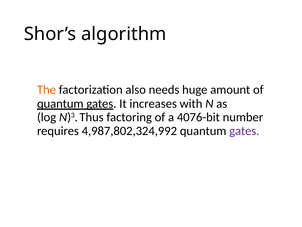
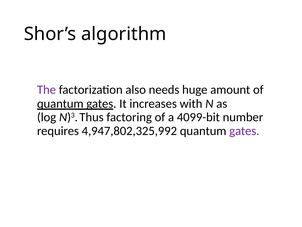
The colour: orange -> purple
4076-bit: 4076-bit -> 4099-bit
4,987,802,324,992: 4,987,802,324,992 -> 4,947,802,325,992
